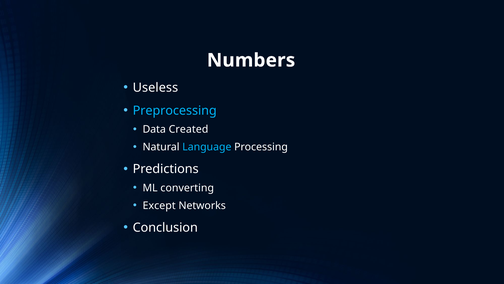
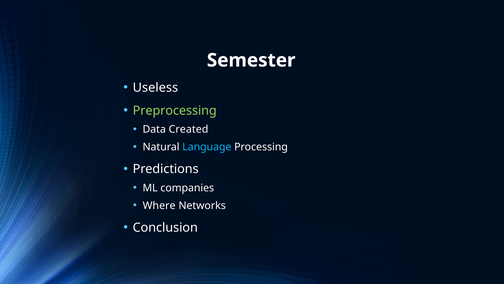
Numbers: Numbers -> Semester
Preprocessing colour: light blue -> light green
converting: converting -> companies
Except: Except -> Where
